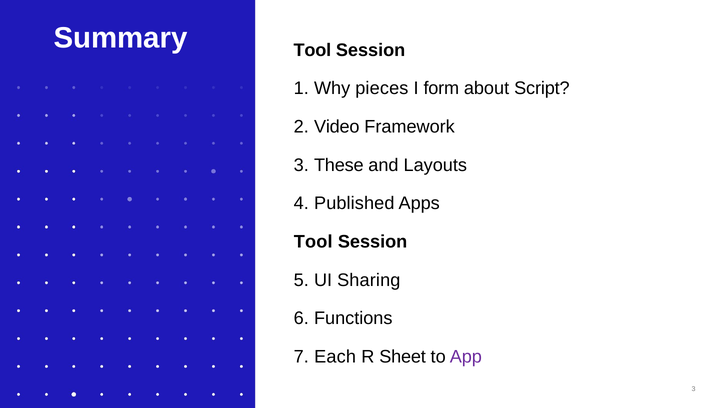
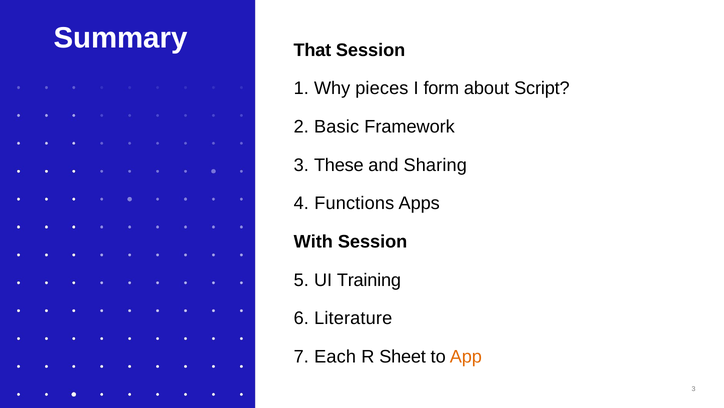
Tool at (312, 50): Tool -> That
Video: Video -> Basic
Layouts: Layouts -> Sharing
Published: Published -> Functions
Tool at (313, 241): Tool -> With
Sharing: Sharing -> Training
Functions: Functions -> Literature
App colour: purple -> orange
